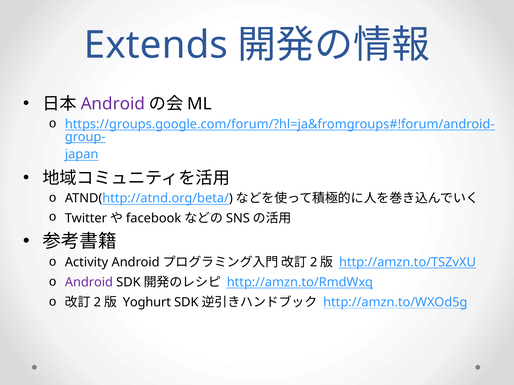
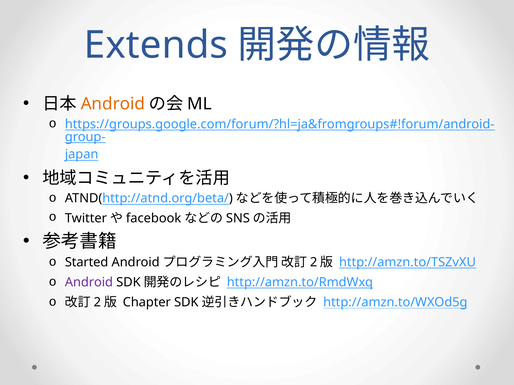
Android at (113, 104) colour: purple -> orange
Activity: Activity -> Started
Yoghurt: Yoghurt -> Chapter
